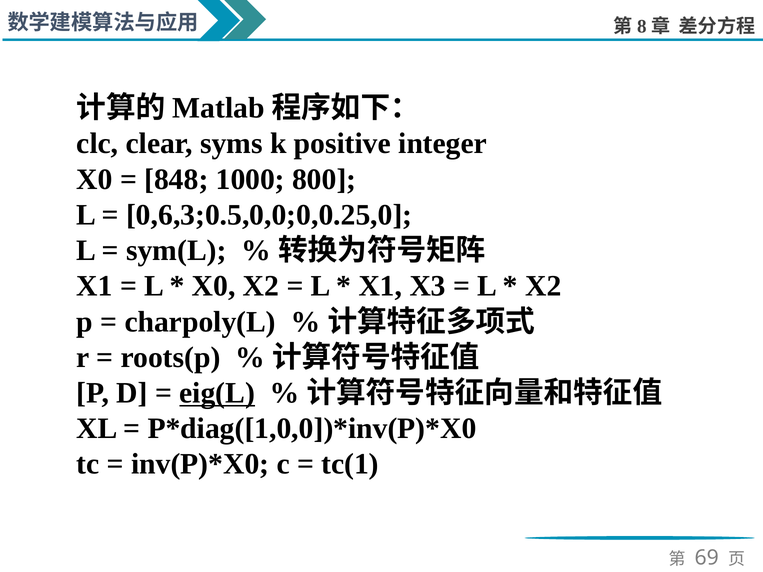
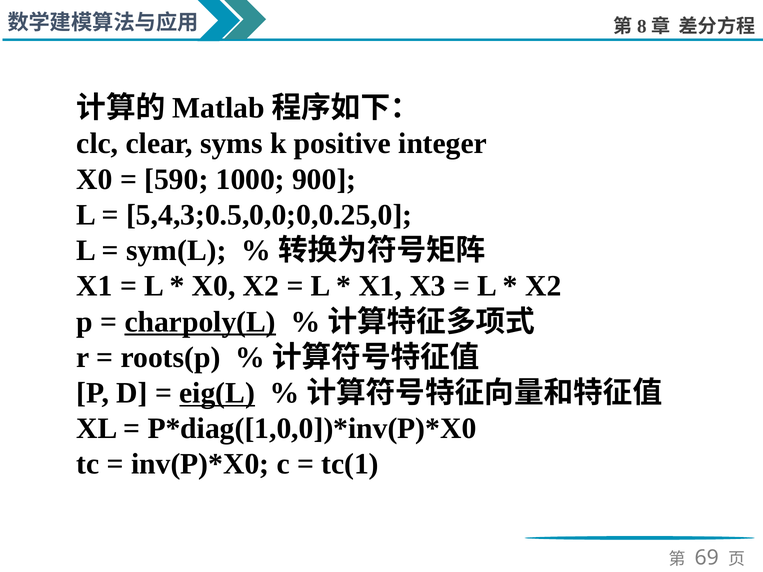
848: 848 -> 590
800: 800 -> 900
0,6,3;0.5,0,0;0,0.25,0: 0,6,3;0.5,0,0;0,0.25,0 -> 5,4,3;0.5,0,0;0,0.25,0
charpoly(L underline: none -> present
